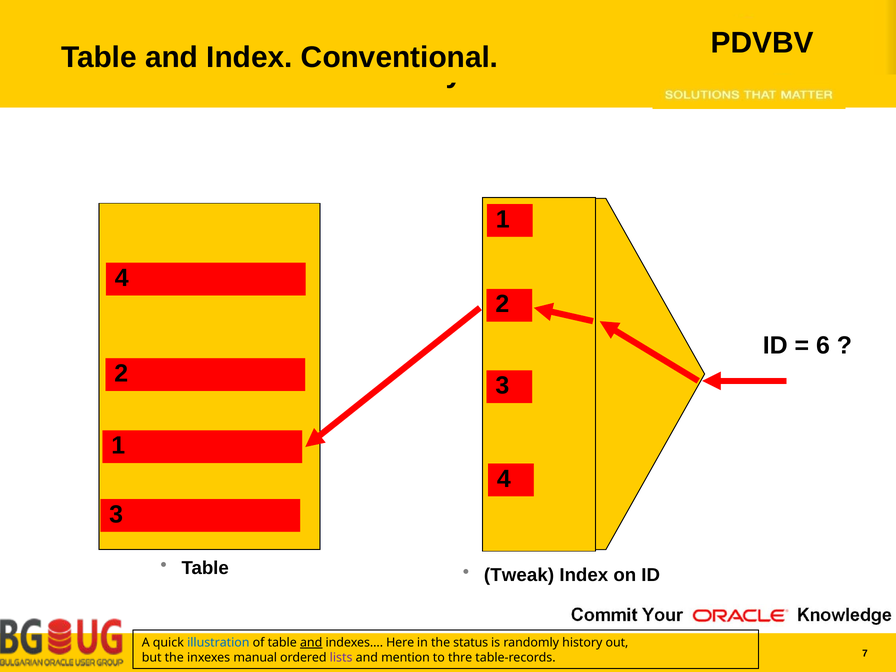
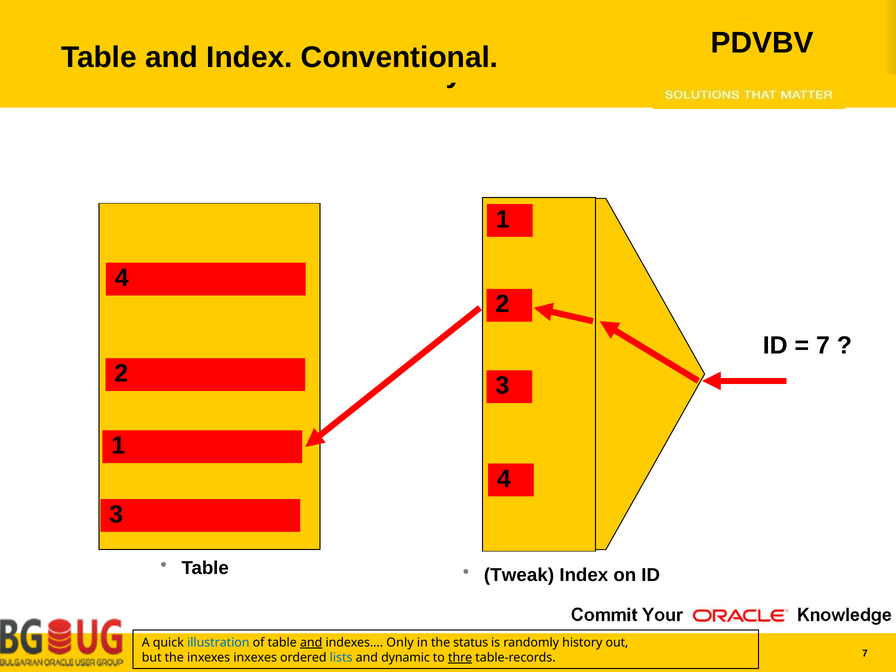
6 at (823, 345): 6 -> 7
Here: Here -> Only
inxexes manual: manual -> inxexes
lists colour: purple -> blue
mention: mention -> dynamic
thre underline: none -> present
